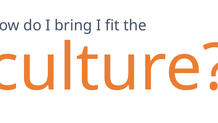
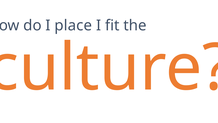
bring: bring -> place
